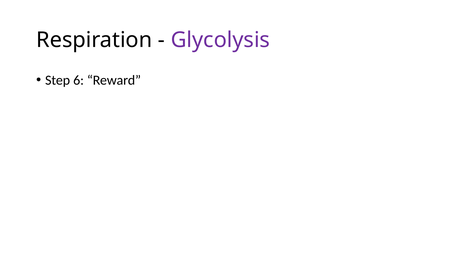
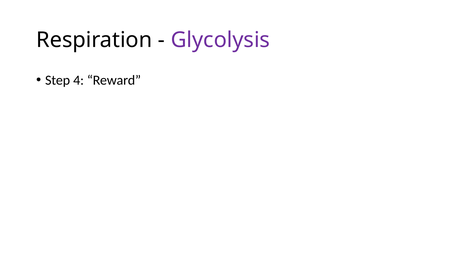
6: 6 -> 4
